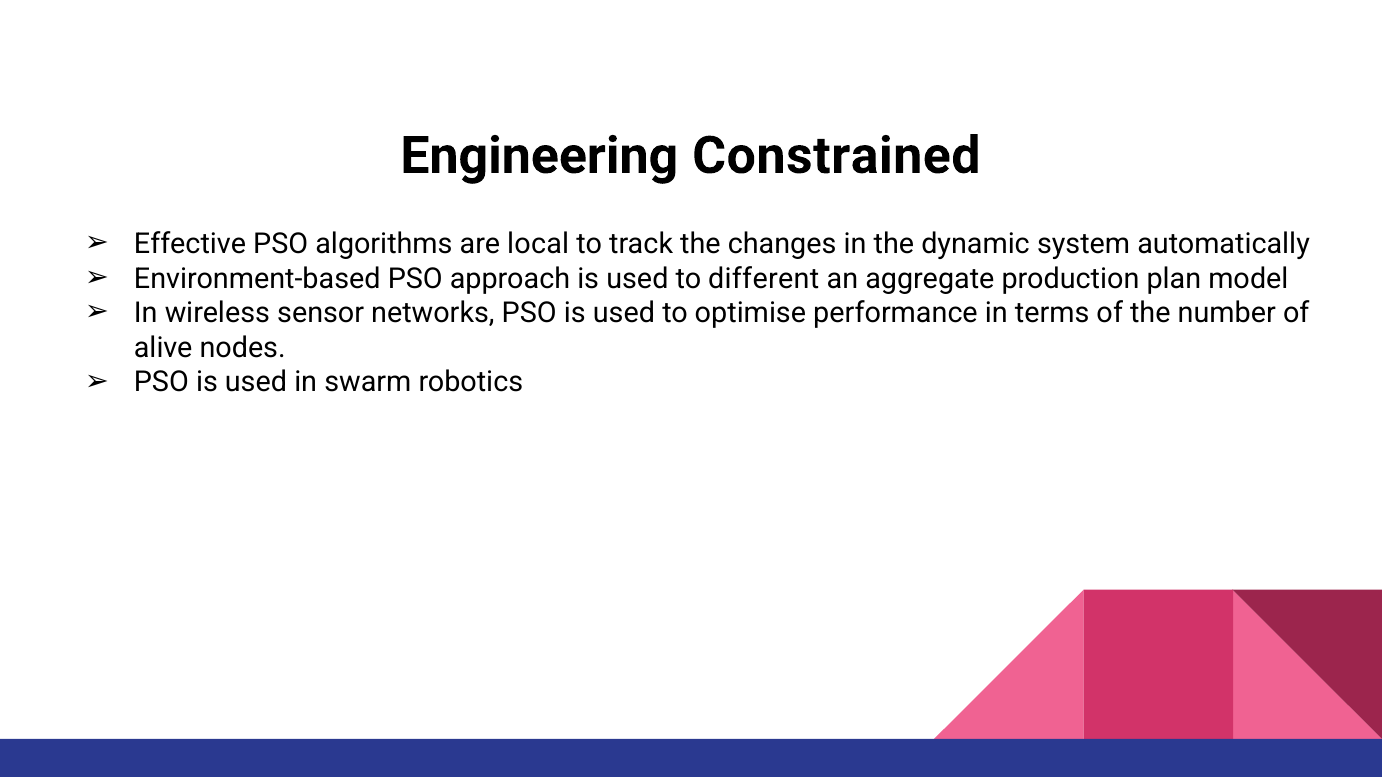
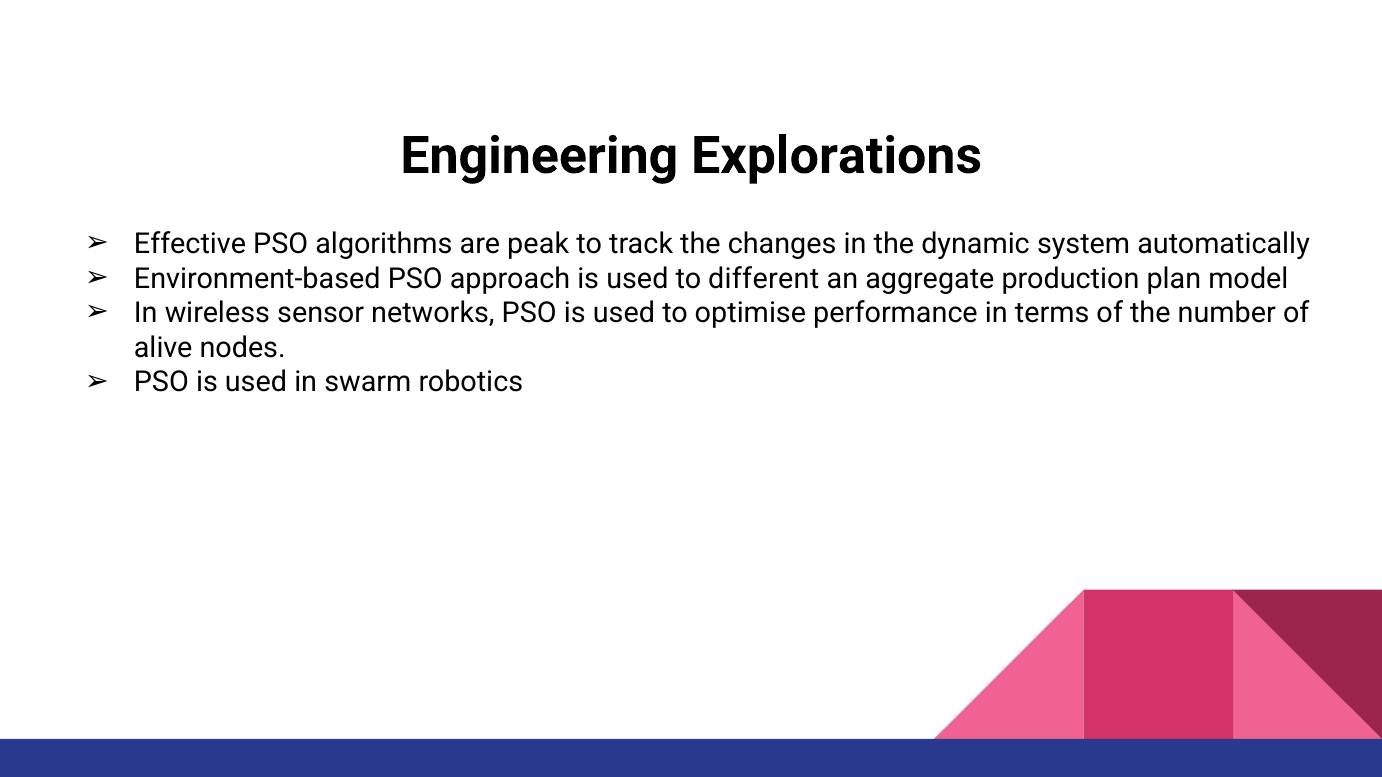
Constrained: Constrained -> Explorations
local: local -> peak
